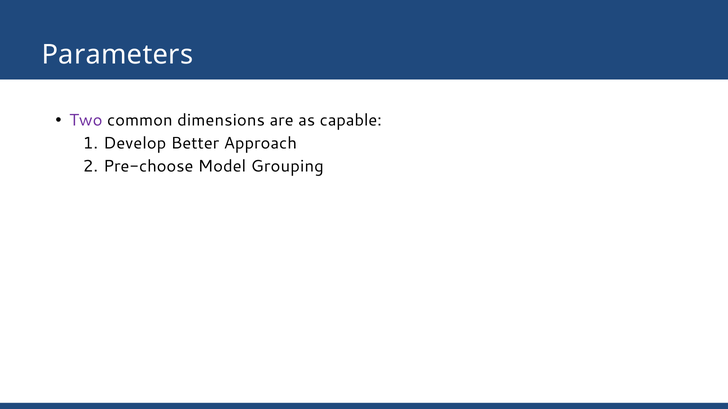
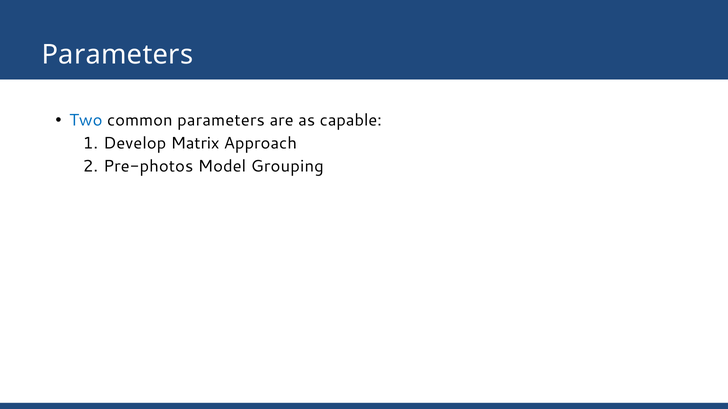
Two colour: purple -> blue
common dimensions: dimensions -> parameters
Better: Better -> Matrix
Pre-choose: Pre-choose -> Pre-photos
